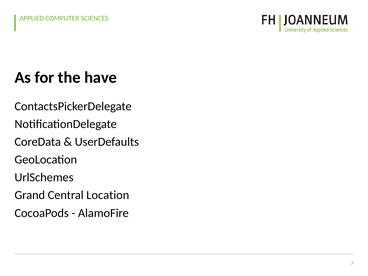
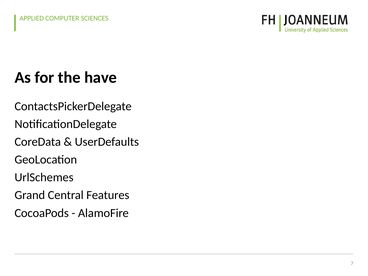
Location: Location -> Features
